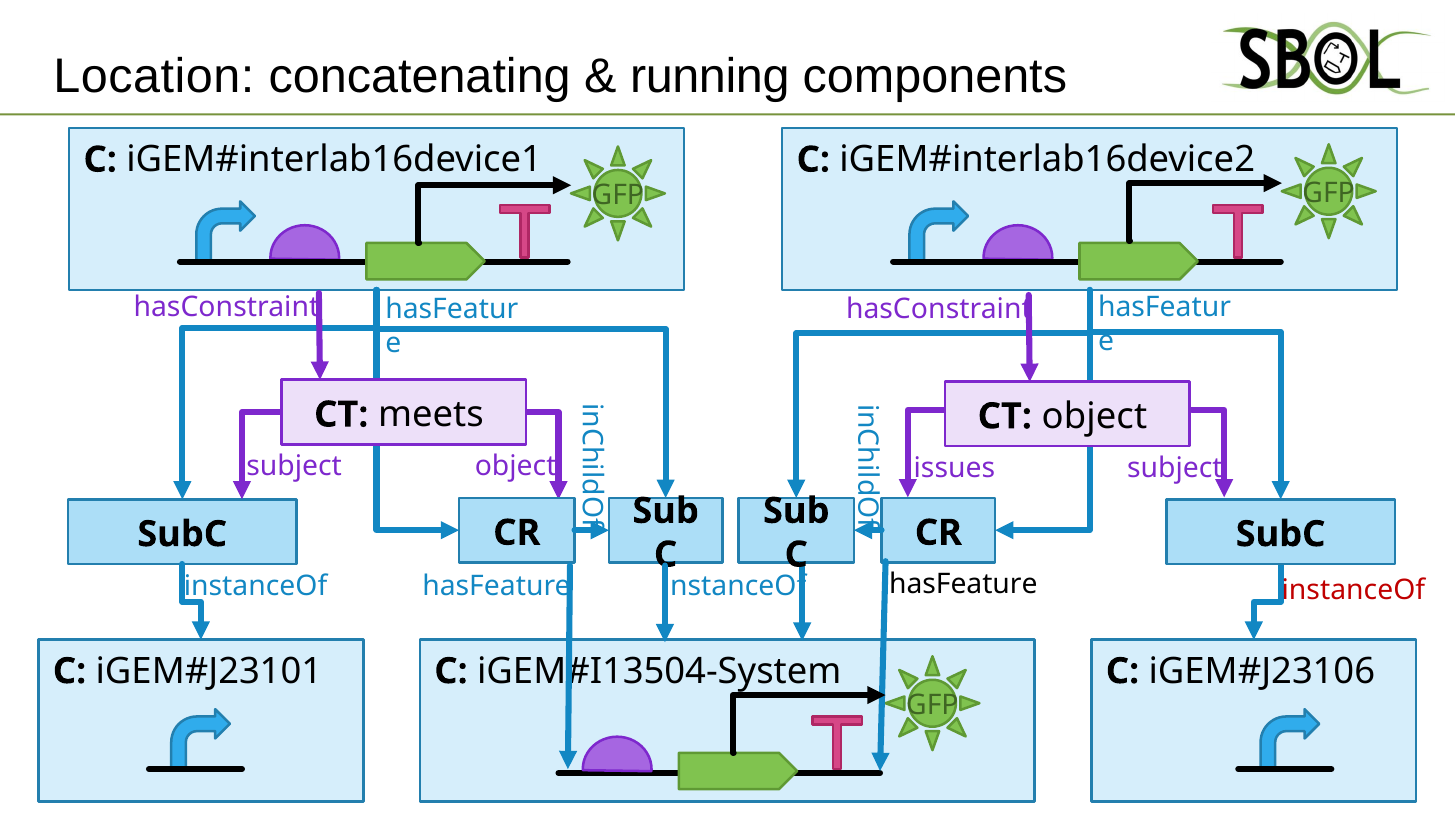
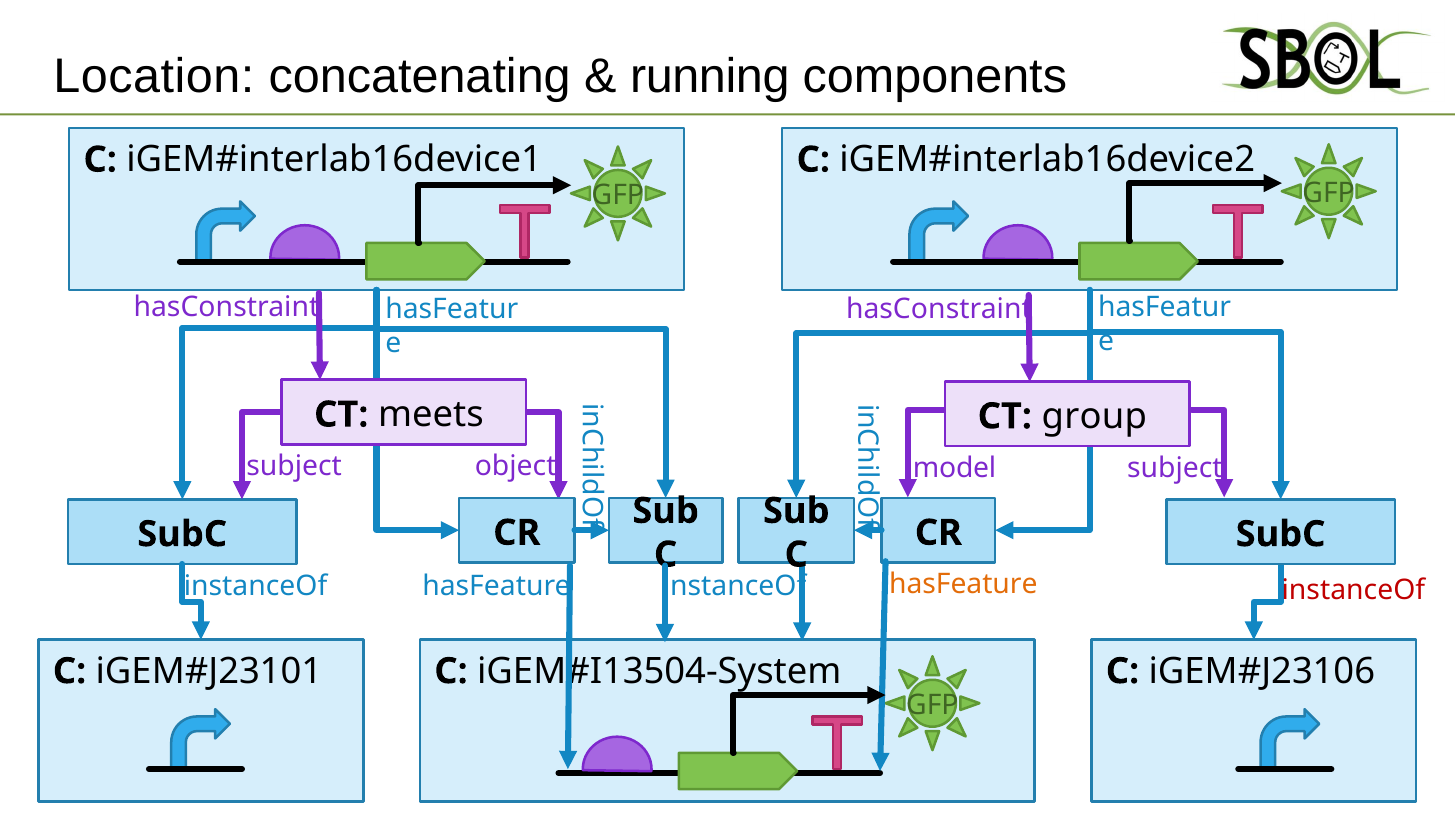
CT object: object -> group
issues: issues -> model
hasFeature at (963, 584) colour: black -> orange
